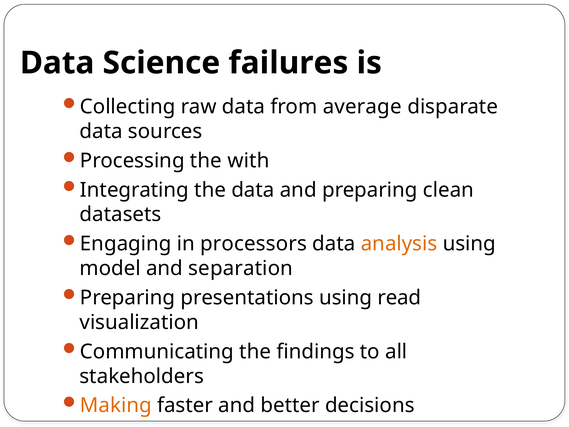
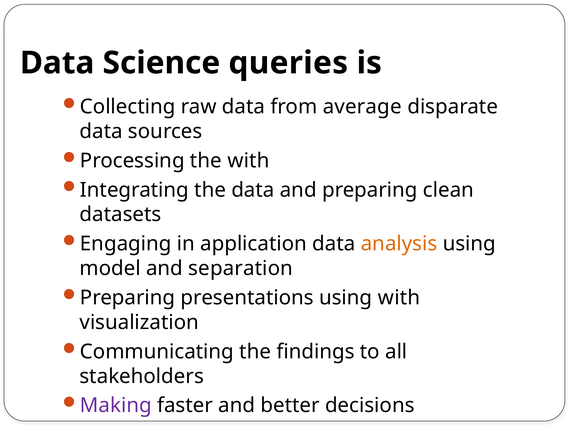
failures: failures -> queries
processors: processors -> application
using read: read -> with
Making colour: orange -> purple
